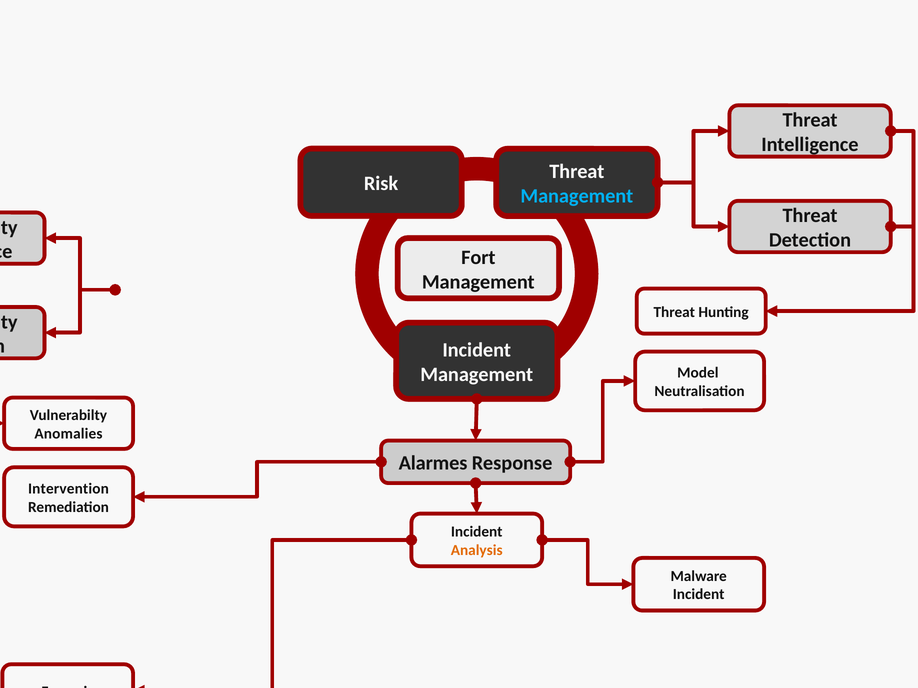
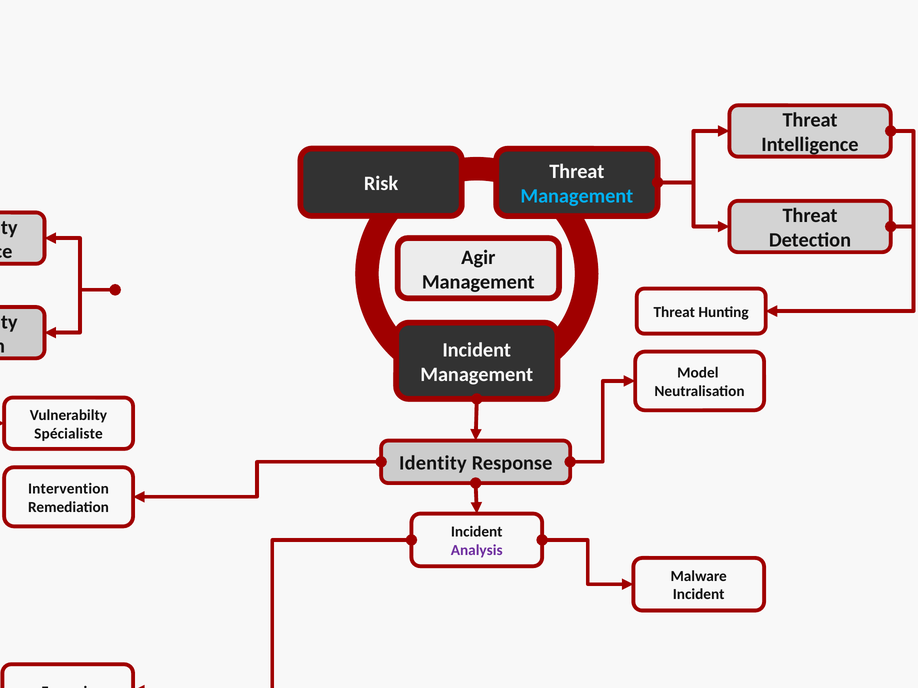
Fort: Fort -> Agir
Anomalies: Anomalies -> Spécialiste
Alarmes: Alarmes -> Identity
Analysis colour: orange -> purple
